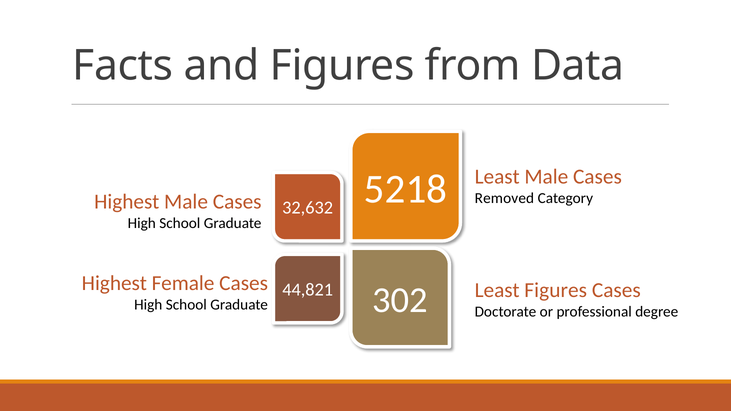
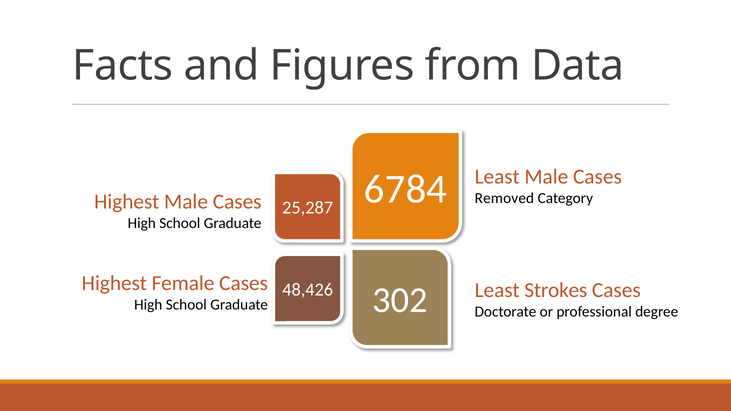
5218: 5218 -> 6784
32,632: 32,632 -> 25,287
44,821: 44,821 -> 48,426
Least Figures: Figures -> Strokes
